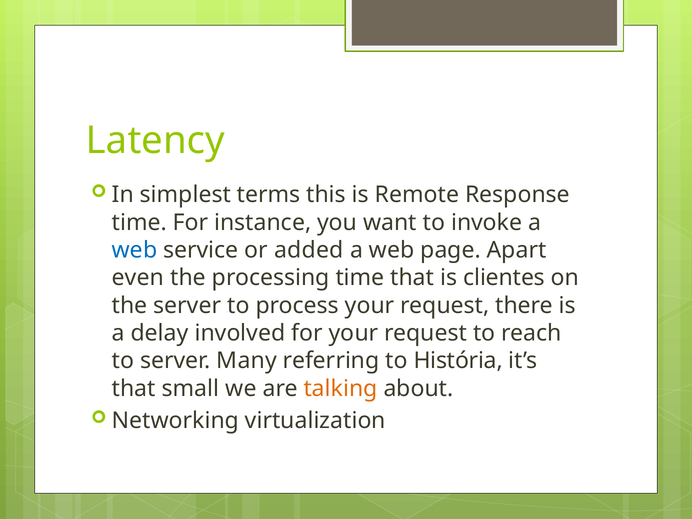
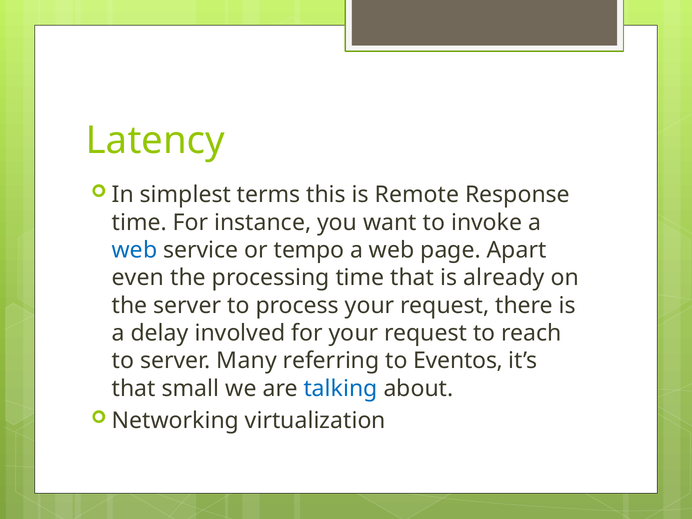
added: added -> tempo
clientes: clientes -> already
História: História -> Eventos
talking colour: orange -> blue
